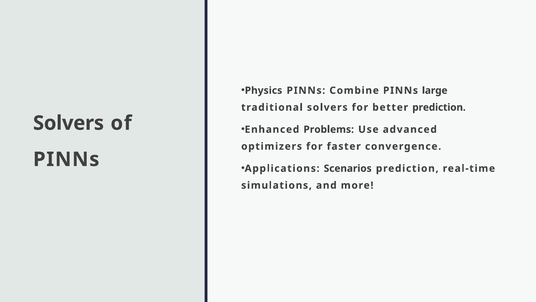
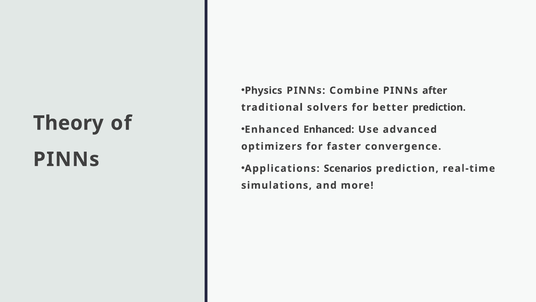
large: large -> after
Solvers at (68, 123): Solvers -> Theory
Enhanced Problems: Problems -> Enhanced
